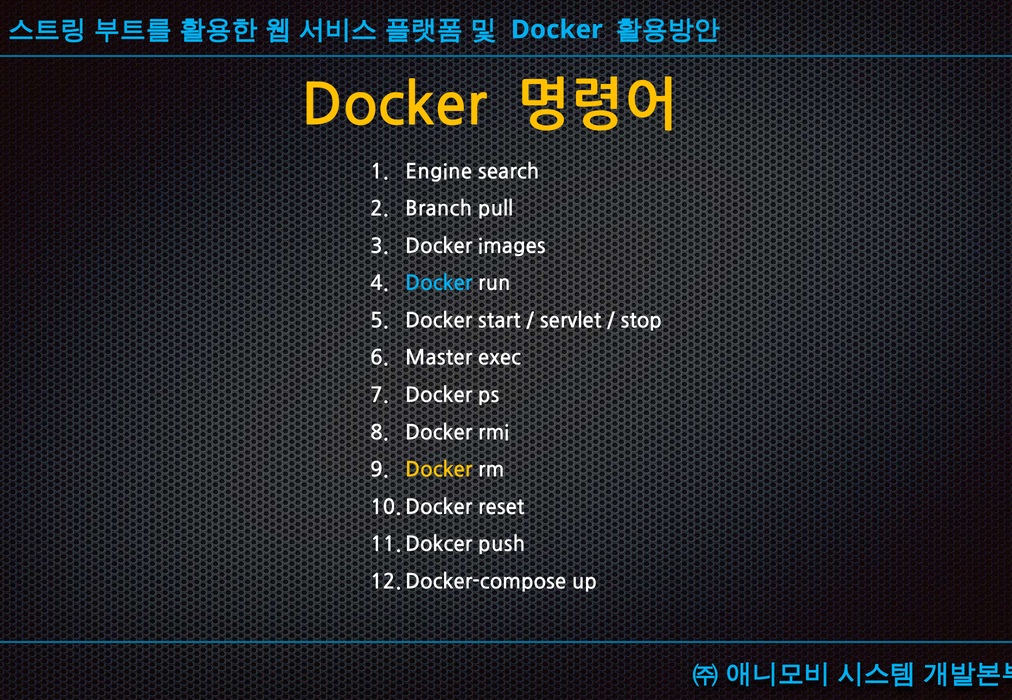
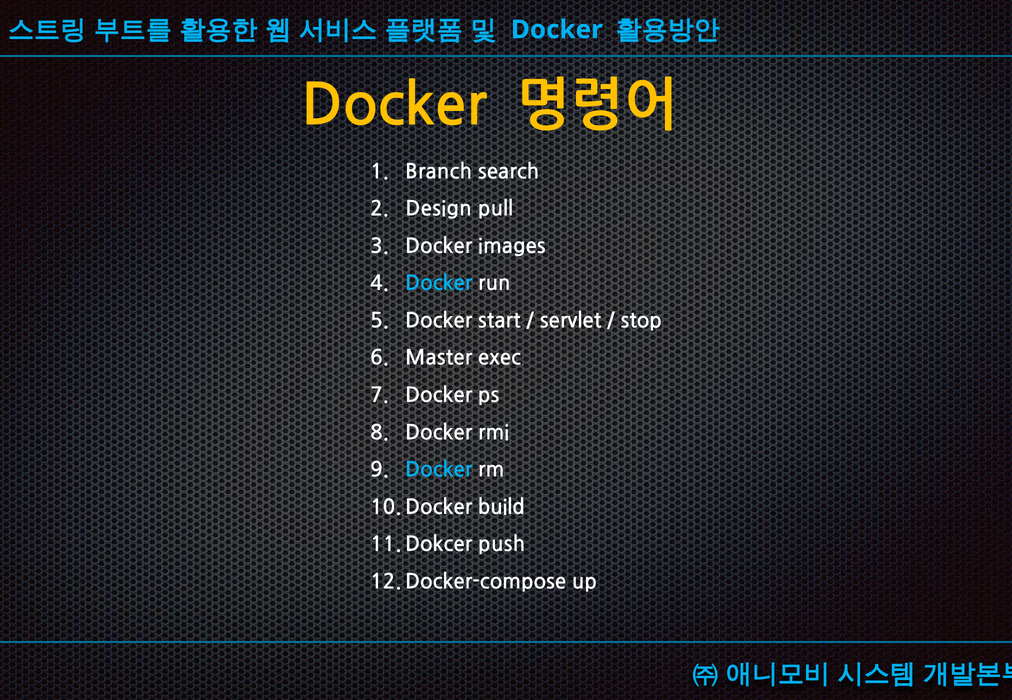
Engine: Engine -> Branch
Branch: Branch -> Design
Docker at (439, 470) colour: yellow -> light blue
reset: reset -> build
